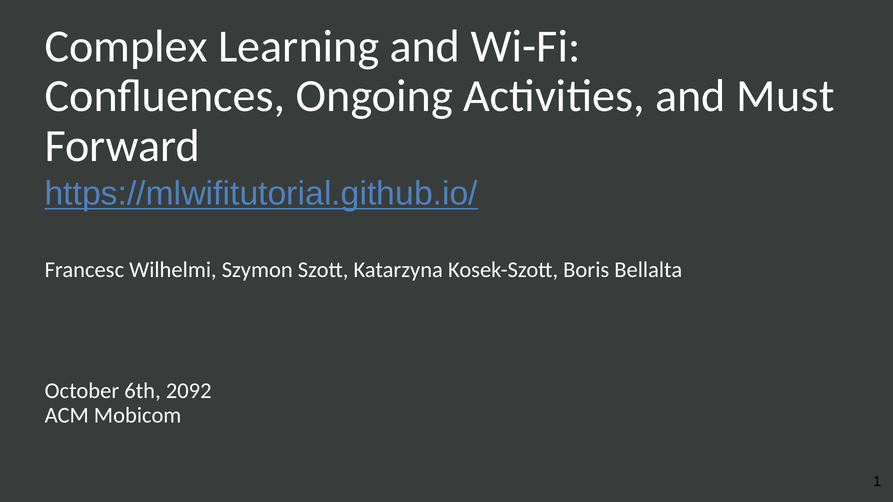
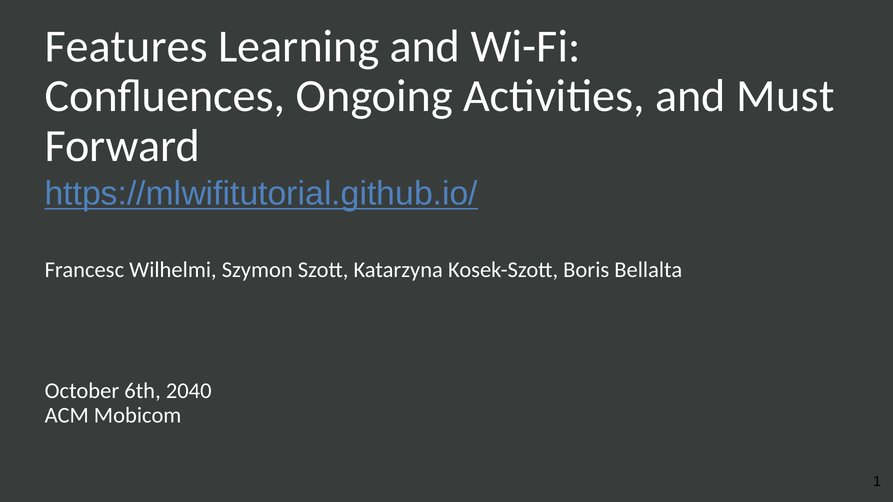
Complex: Complex -> Features
2092: 2092 -> 2040
